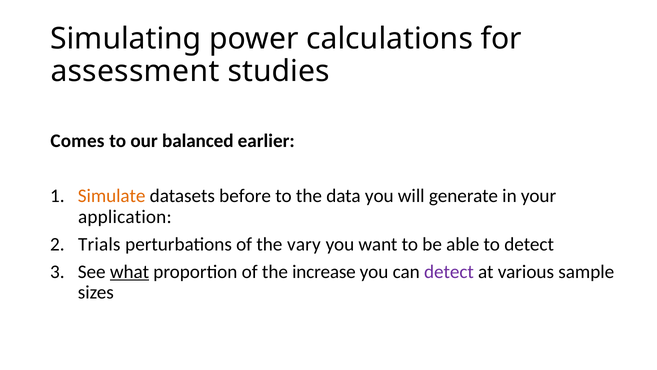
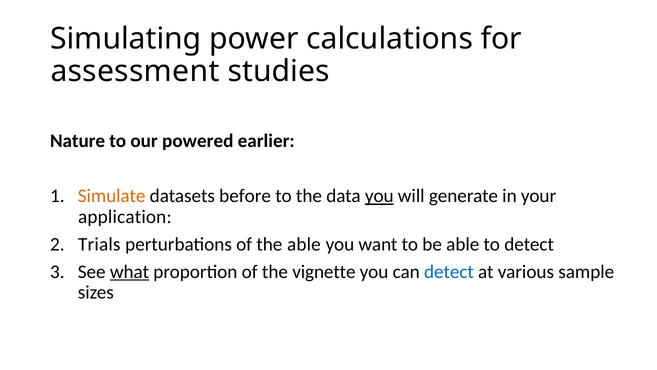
Comes: Comes -> Nature
balanced: balanced -> powered
you at (379, 196) underline: none -> present
the vary: vary -> able
increase: increase -> vignette
detect at (449, 272) colour: purple -> blue
